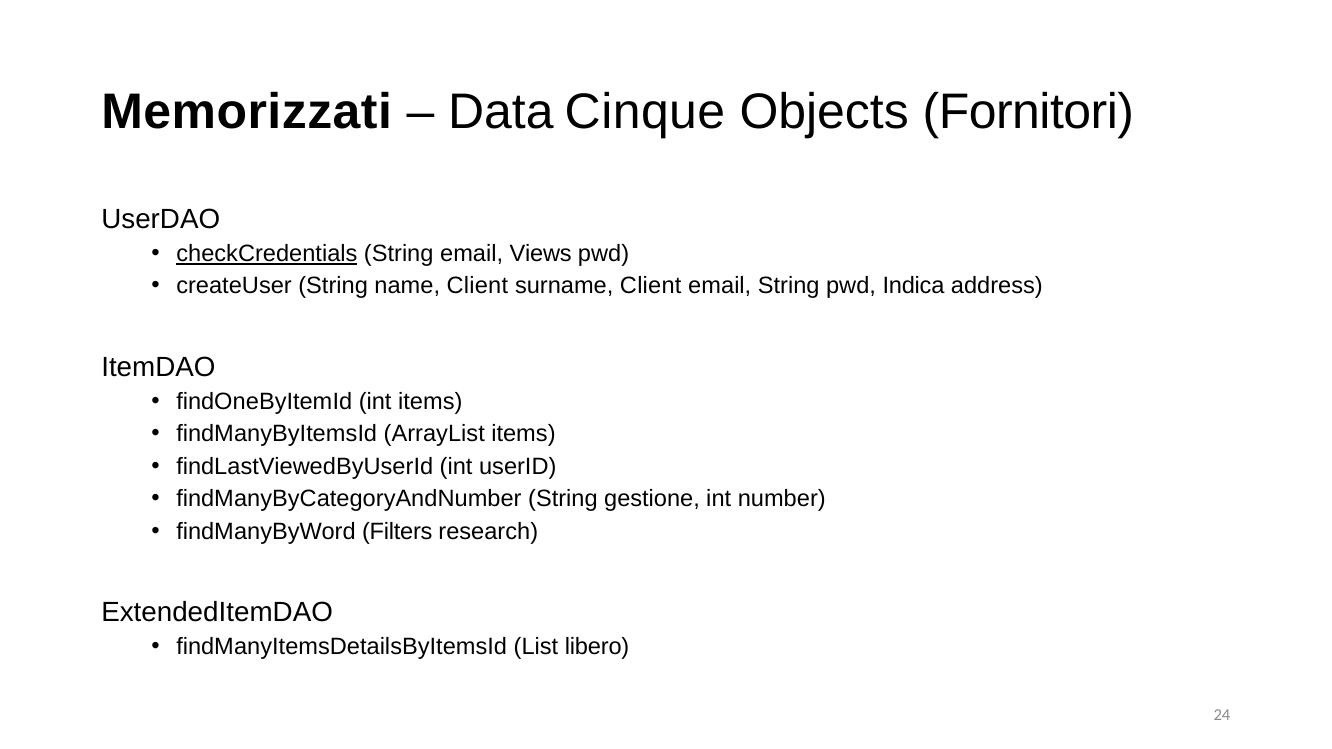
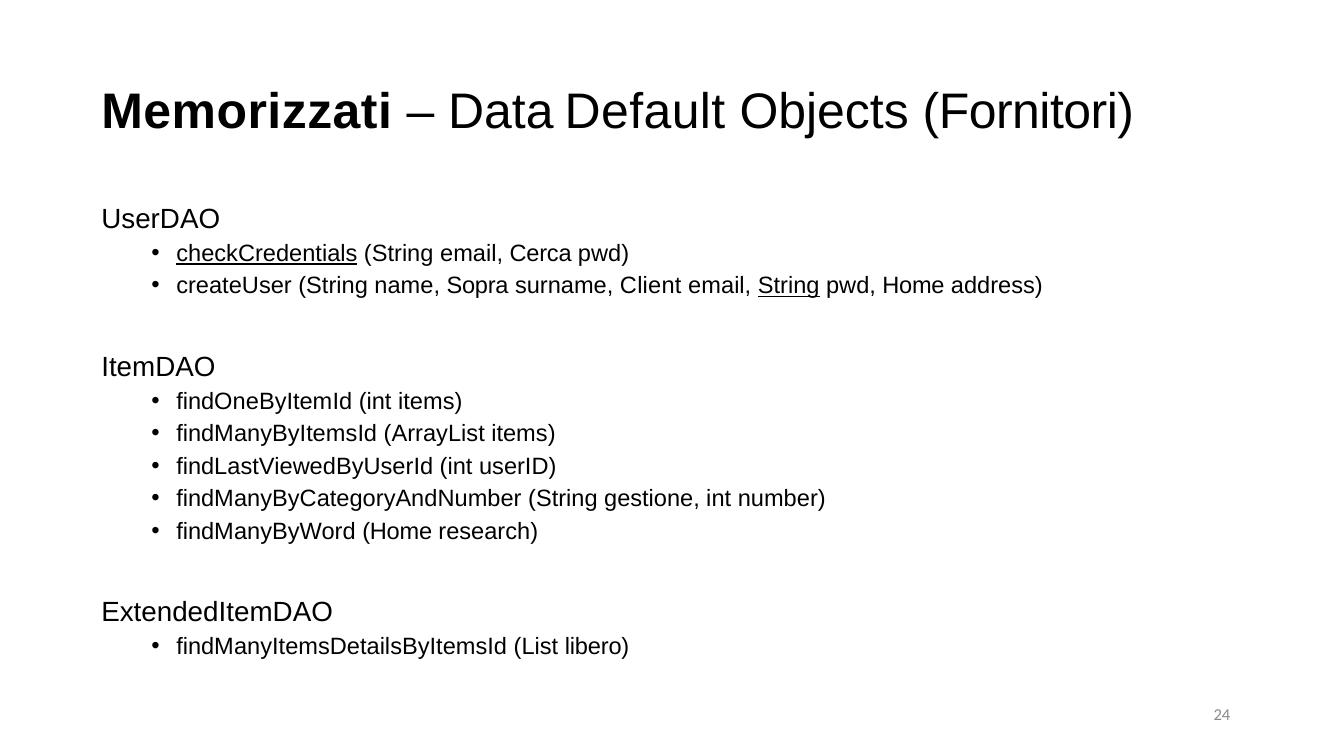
Cinque: Cinque -> Default
Views: Views -> Cerca
name Client: Client -> Sopra
String at (789, 286) underline: none -> present
pwd Indica: Indica -> Home
findManyByWord Filters: Filters -> Home
